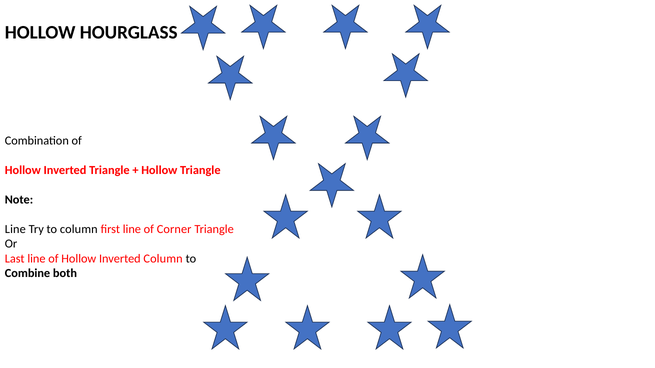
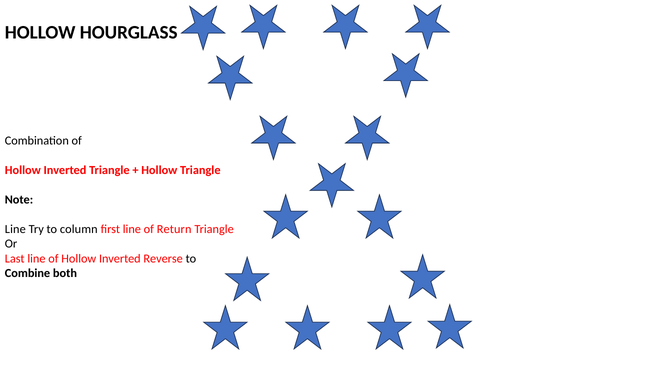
Corner: Corner -> Return
Inverted Column: Column -> Reverse
